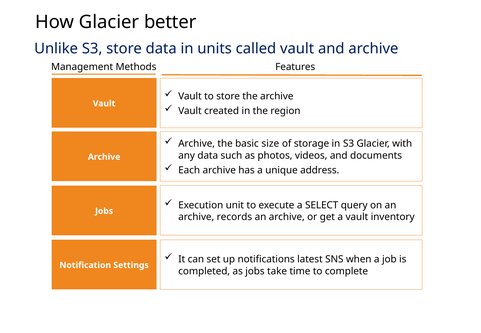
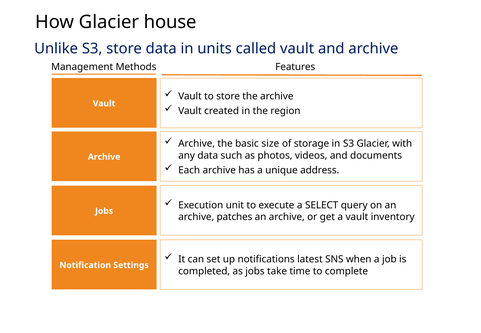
better: better -> house
records: records -> patches
